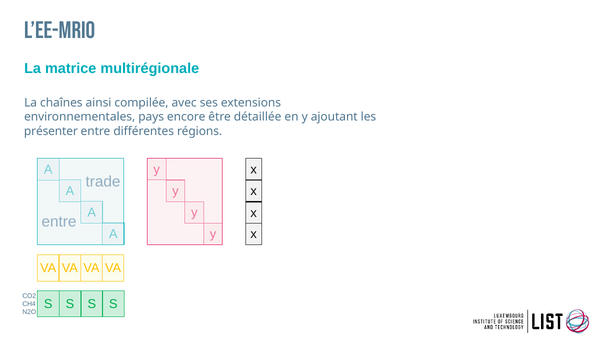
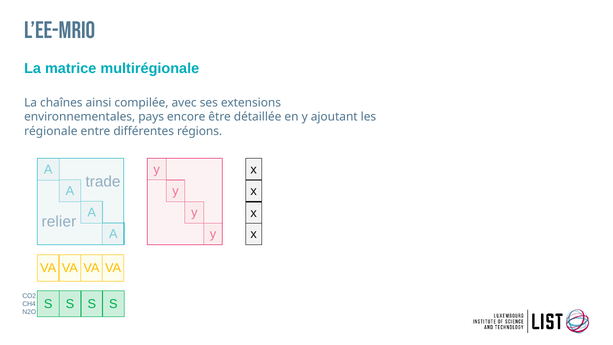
présenter: présenter -> régionale
entre at (59, 221): entre -> relier
